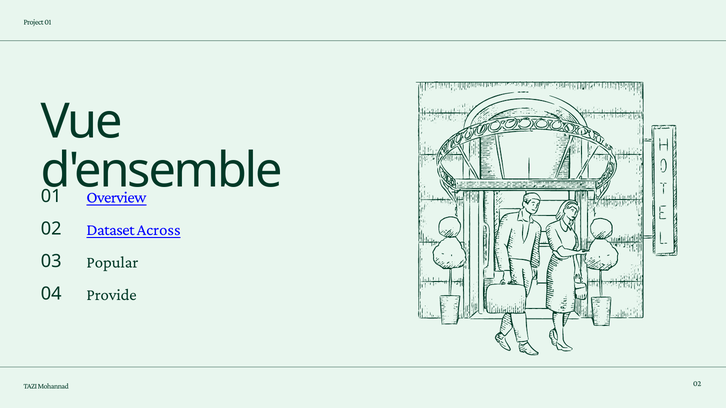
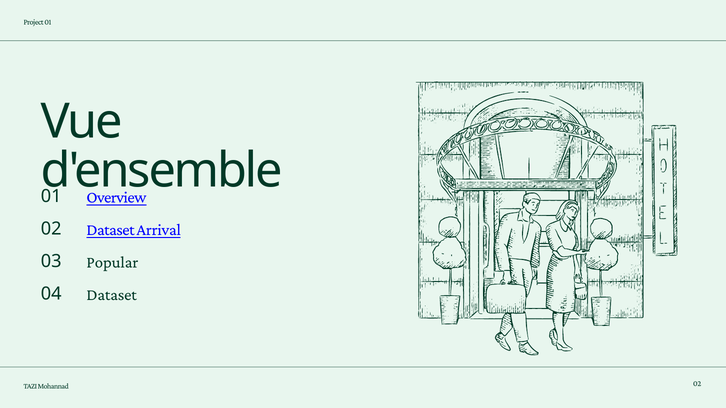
Across: Across -> Arrival
04 Provide: Provide -> Dataset
